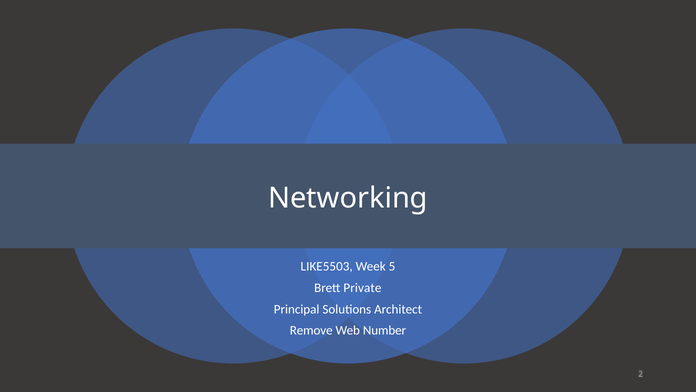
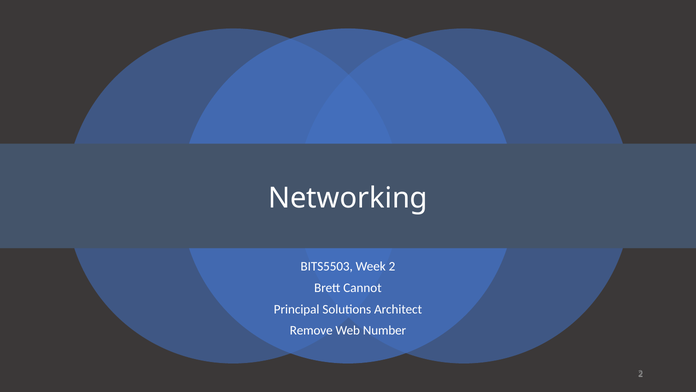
LIKE5503: LIKE5503 -> BITS5503
Week 5: 5 -> 2
Private: Private -> Cannot
